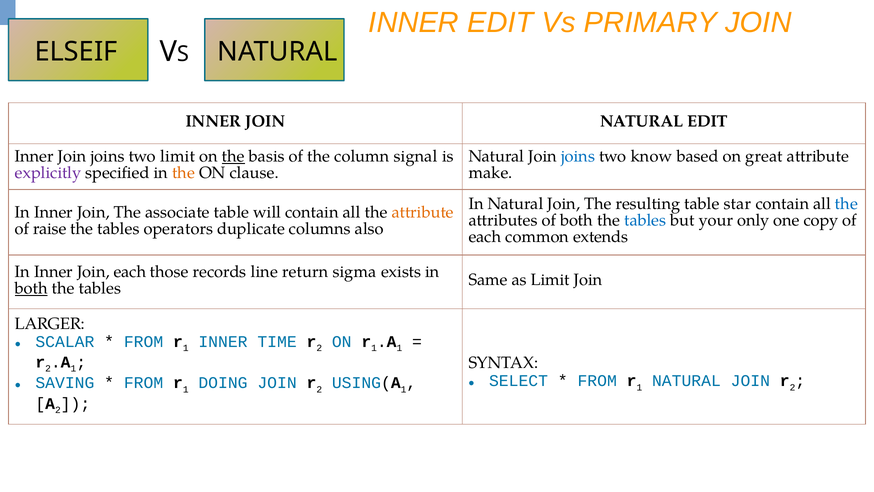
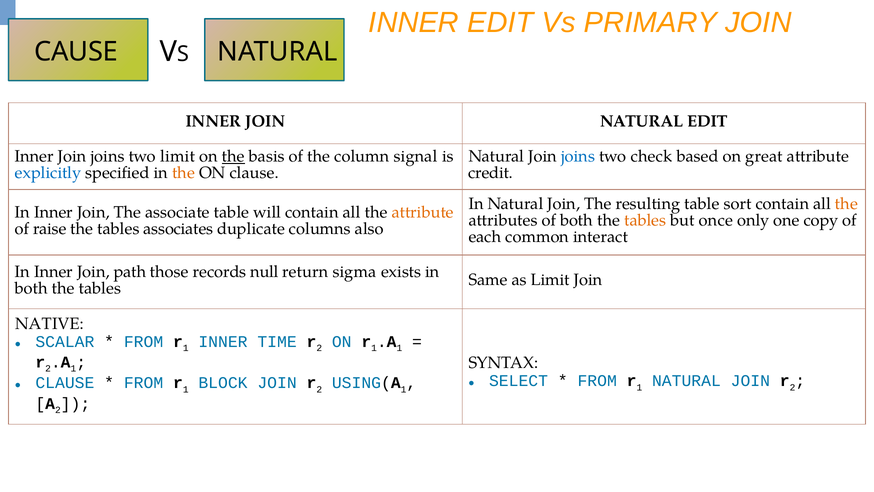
ELSEIF: ELSEIF -> CAUSE
know: know -> check
explicitly colour: purple -> blue
make: make -> credit
star: star -> sort
the at (846, 204) colour: blue -> orange
tables at (645, 220) colour: blue -> orange
your: your -> once
operators: operators -> associates
extends: extends -> interact
Join each: each -> path
line: line -> null
both at (31, 288) underline: present -> none
LARGER: LARGER -> NATIVE
SAVING at (65, 383): SAVING -> CLAUSE
DOING: DOING -> BLOCK
